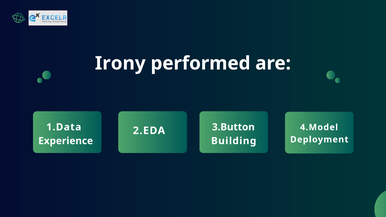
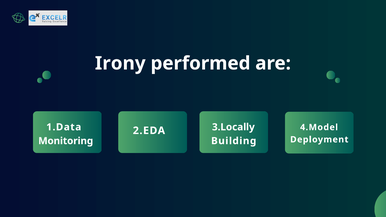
3.Button: 3.Button -> 3.Locally
Experience: Experience -> Monitoring
